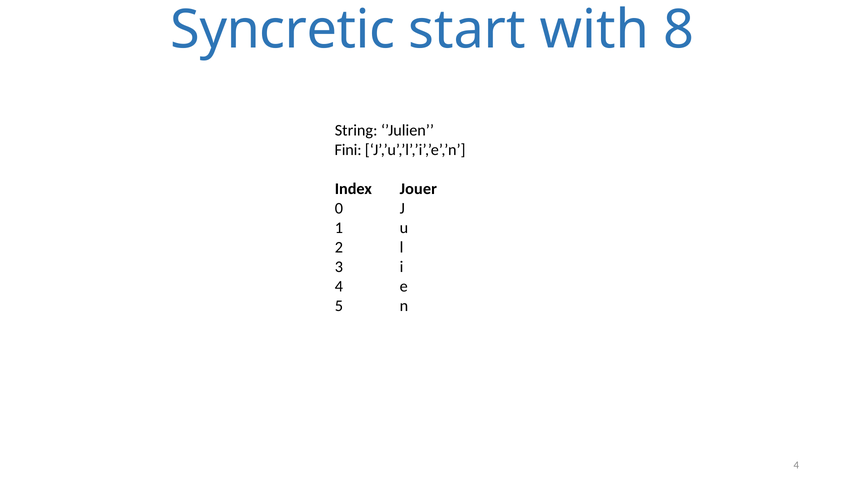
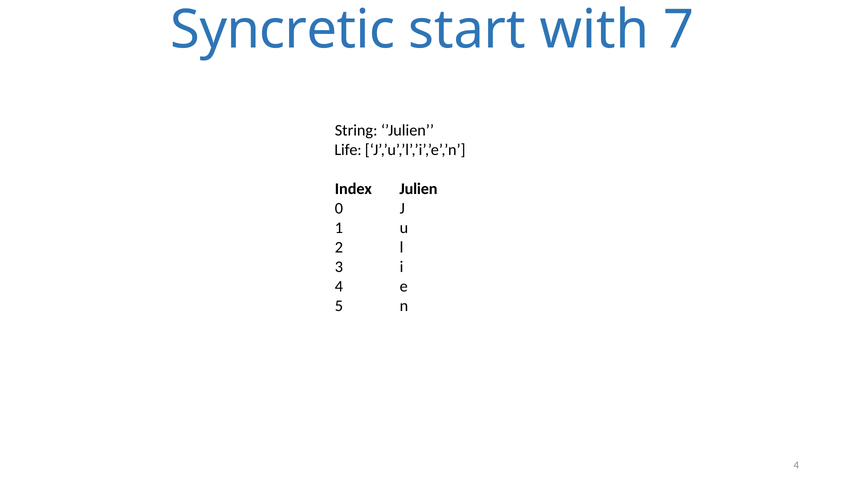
8: 8 -> 7
Fini: Fini -> Life
Jouer: Jouer -> Julien
